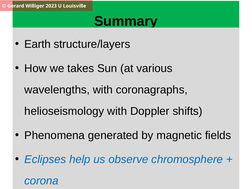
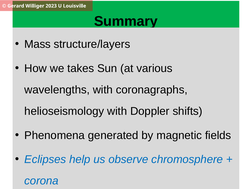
Earth: Earth -> Mass
